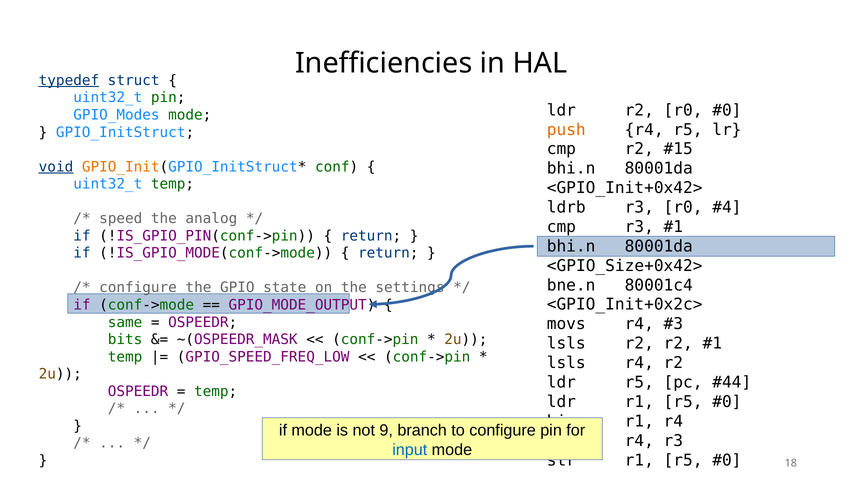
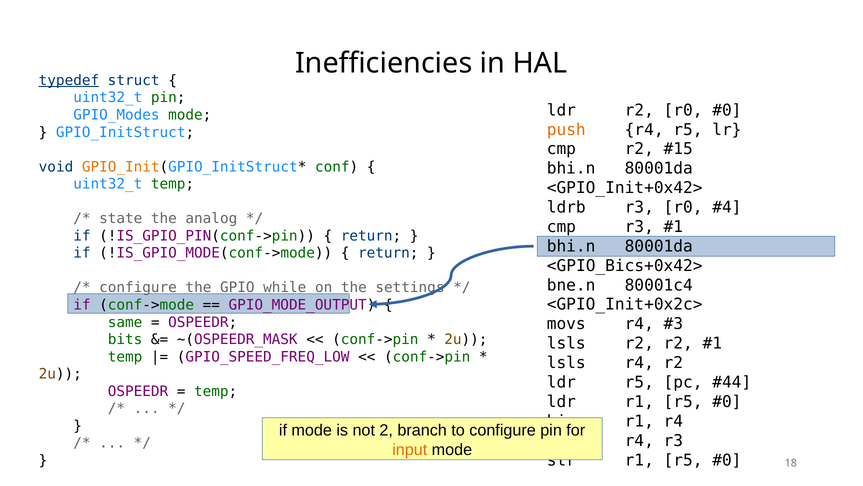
void underline: present -> none
speed: speed -> state
<GPIO_Size+0x42>: <GPIO_Size+0x42> -> <GPIO_Bics+0x42>
state: state -> while
9: 9 -> 2
input colour: blue -> orange
